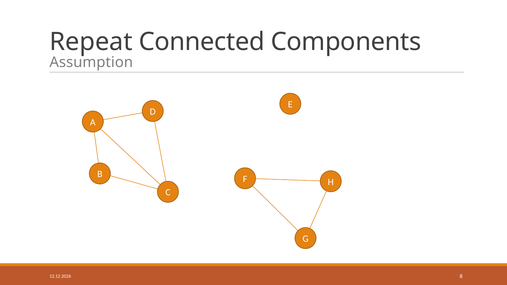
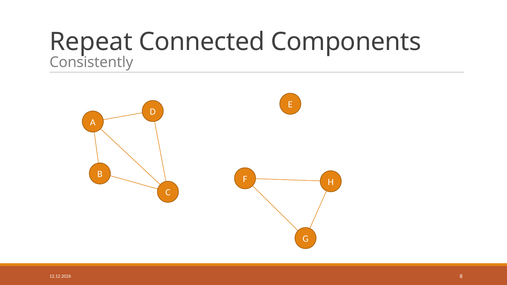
Assumption: Assumption -> Consistently
